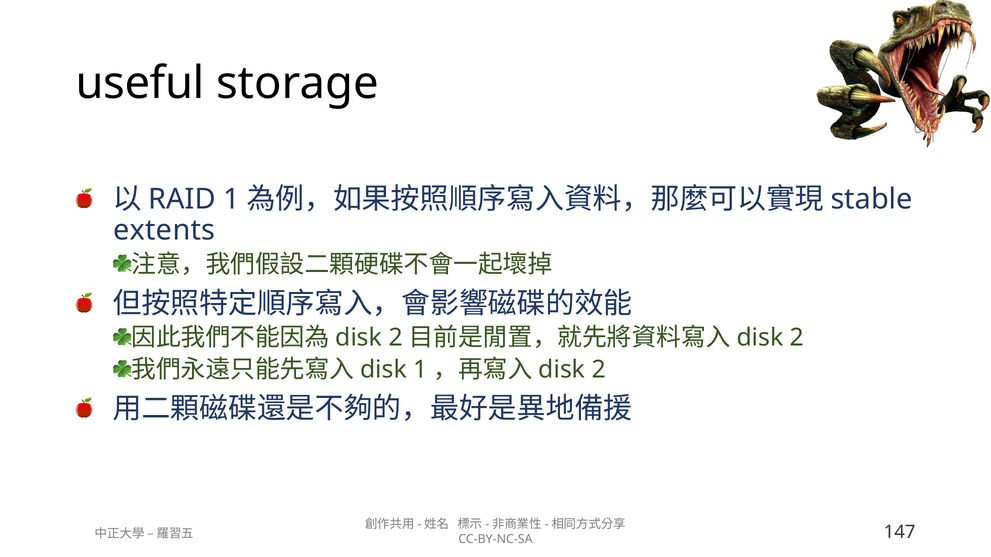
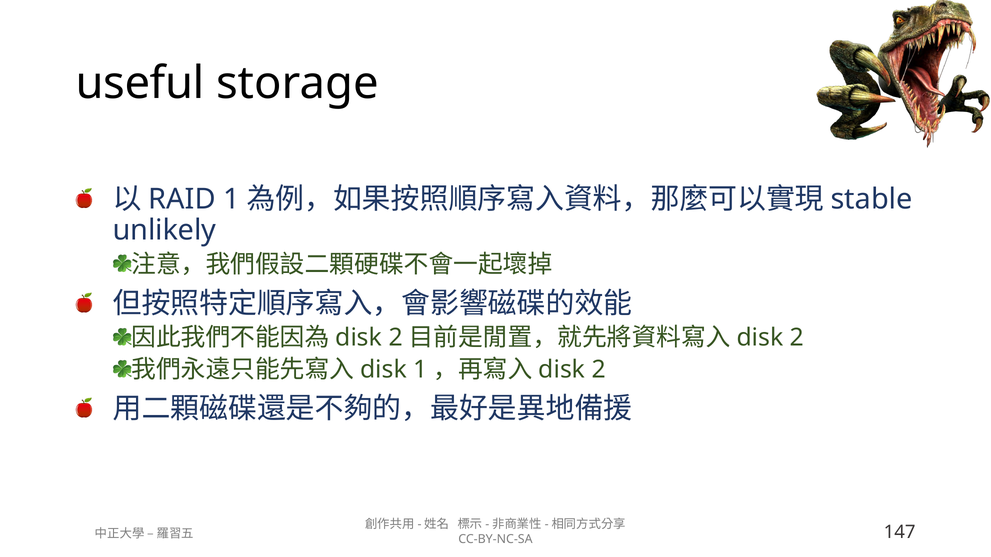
extents: extents -> unlikely
